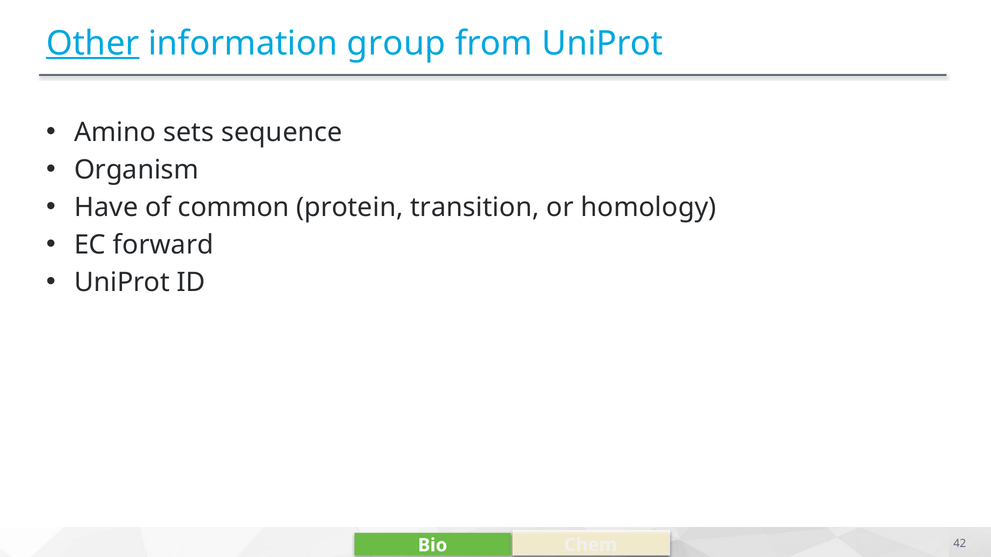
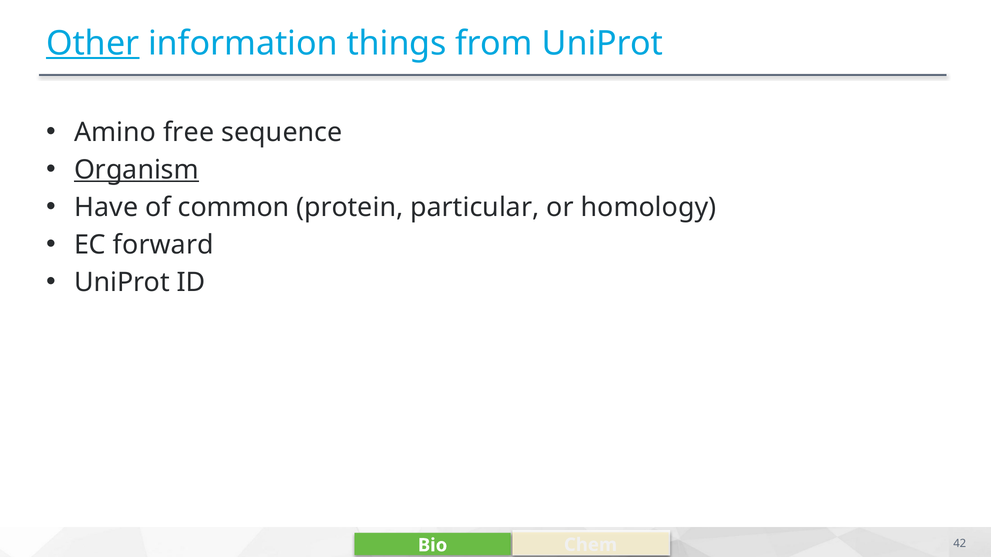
group: group -> things
sets: sets -> free
Organism underline: none -> present
transition: transition -> particular
